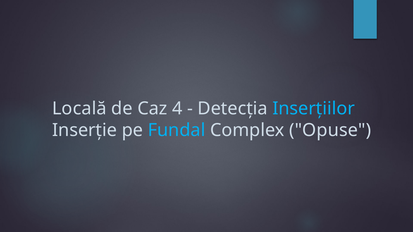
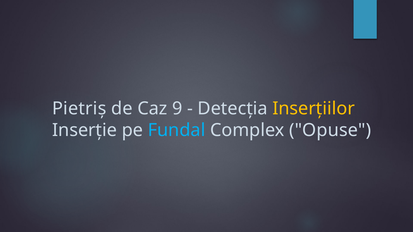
Locală: Locală -> Pietriș
4: 4 -> 9
Inserțiilor colour: light blue -> yellow
